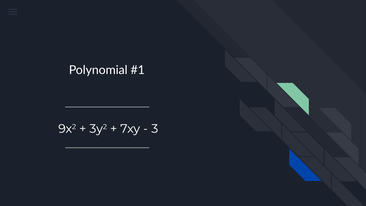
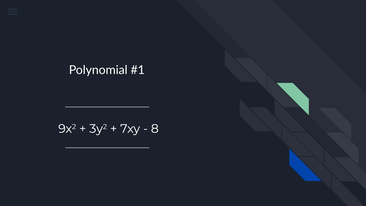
3: 3 -> 8
